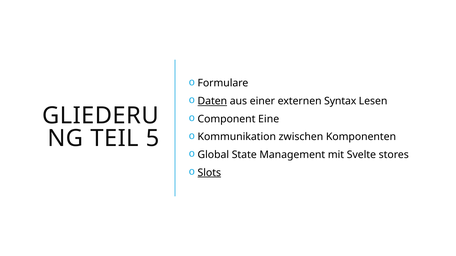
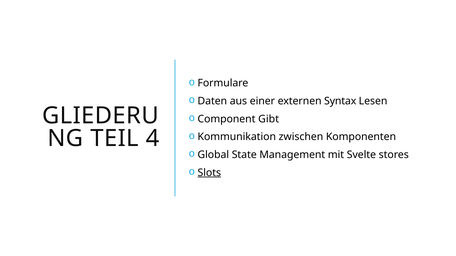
Daten underline: present -> none
Eine: Eine -> Gibt
5: 5 -> 4
